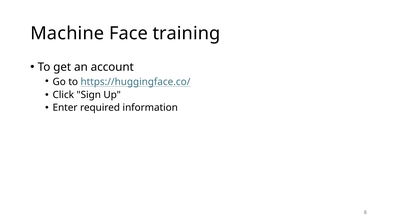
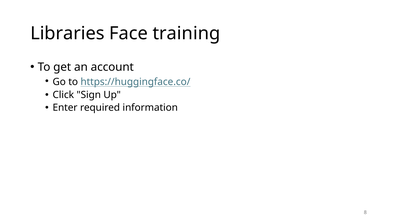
Machine: Machine -> Libraries
